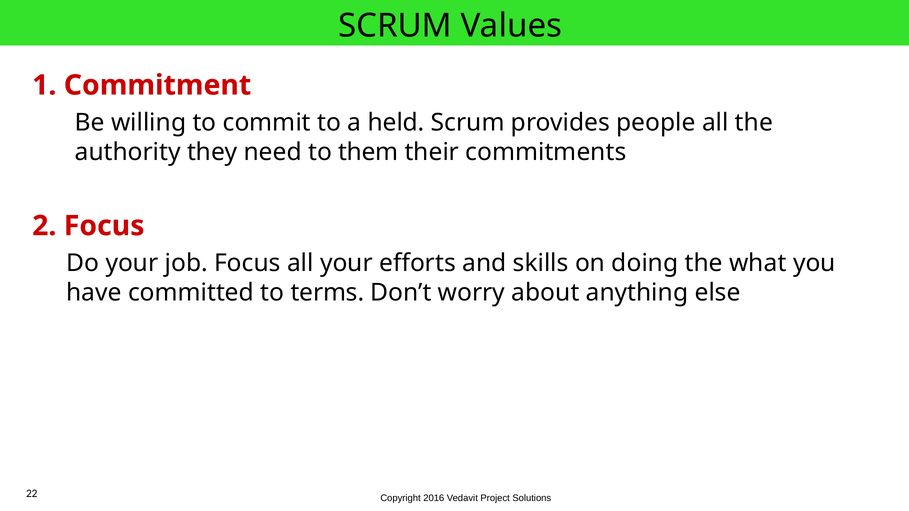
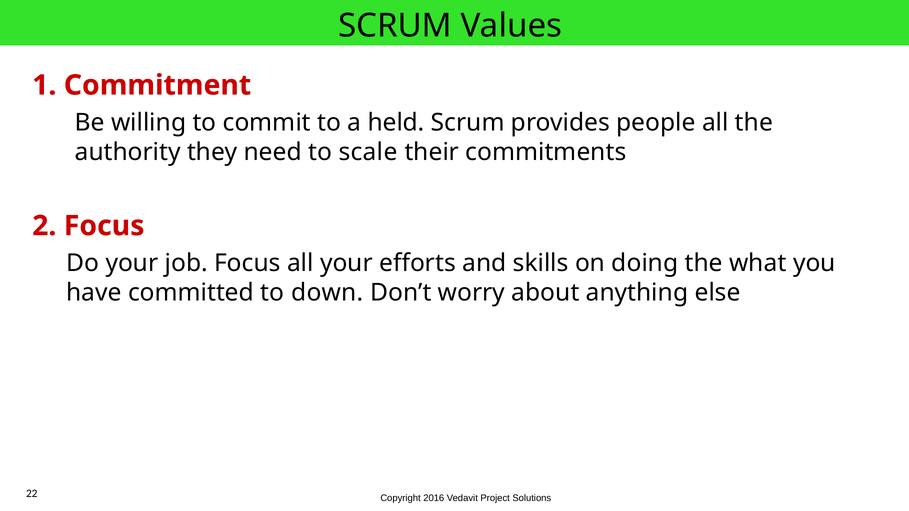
them: them -> scale
terms: terms -> down
